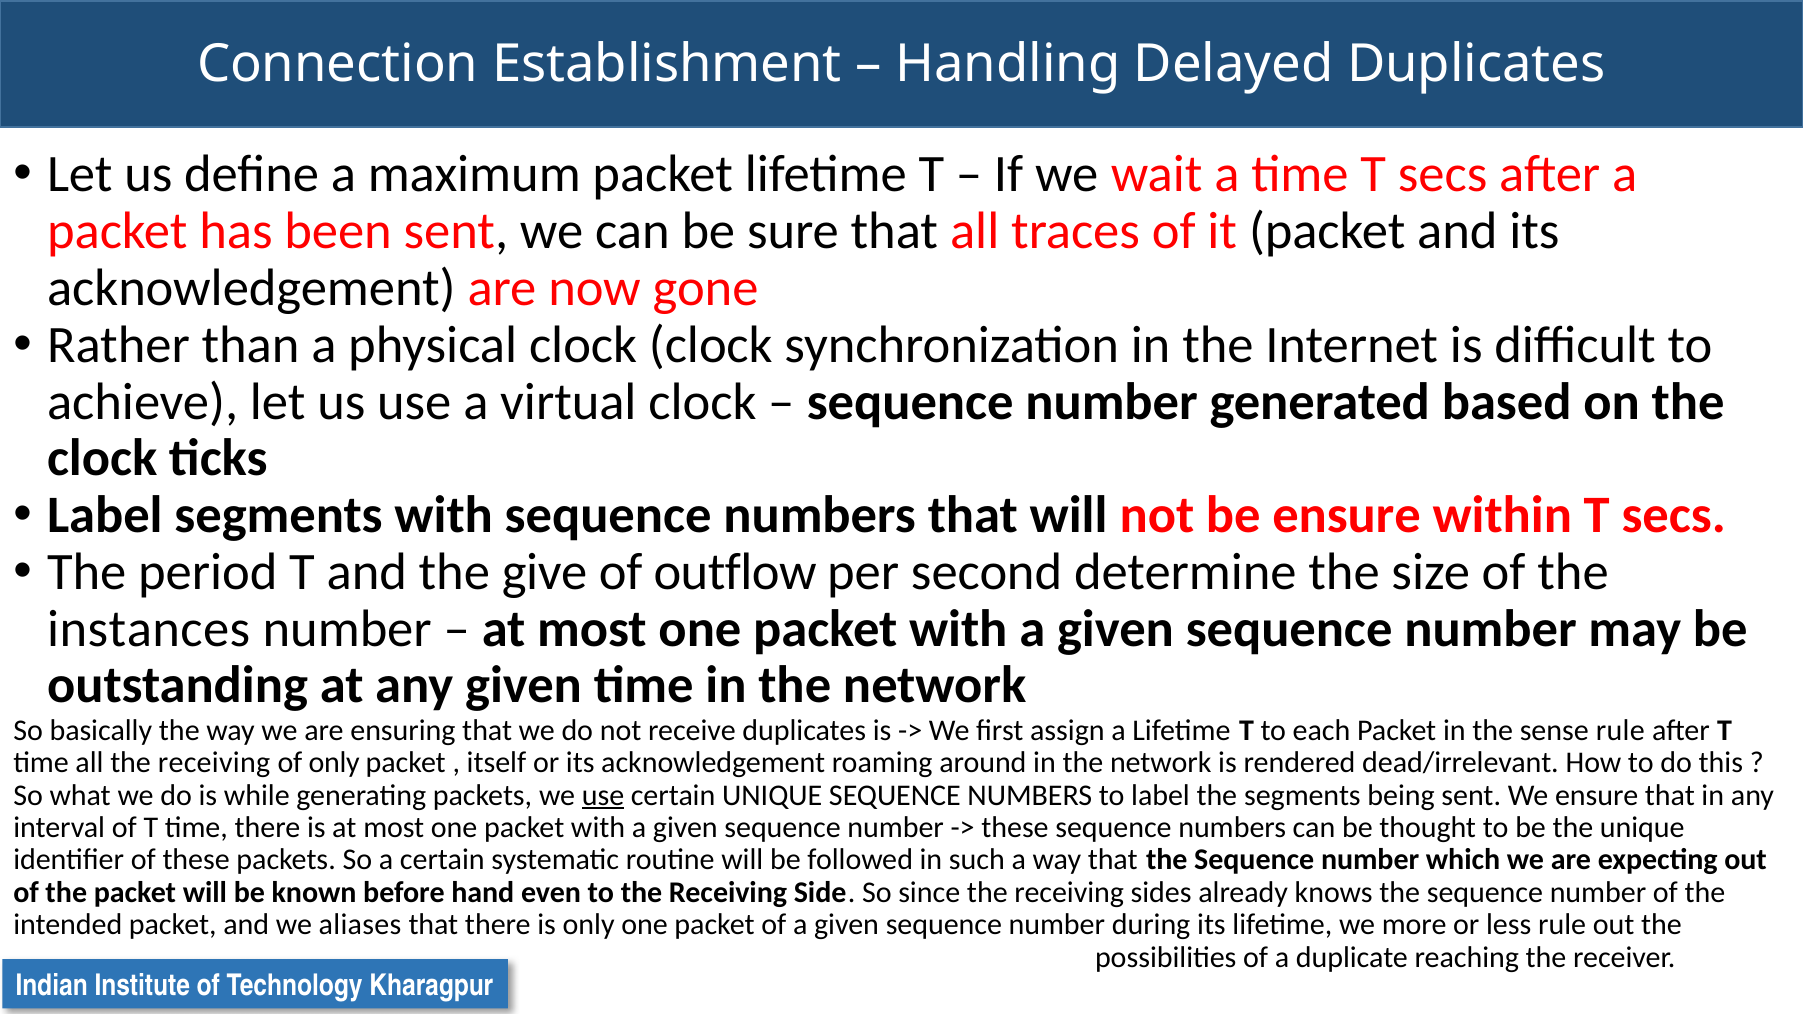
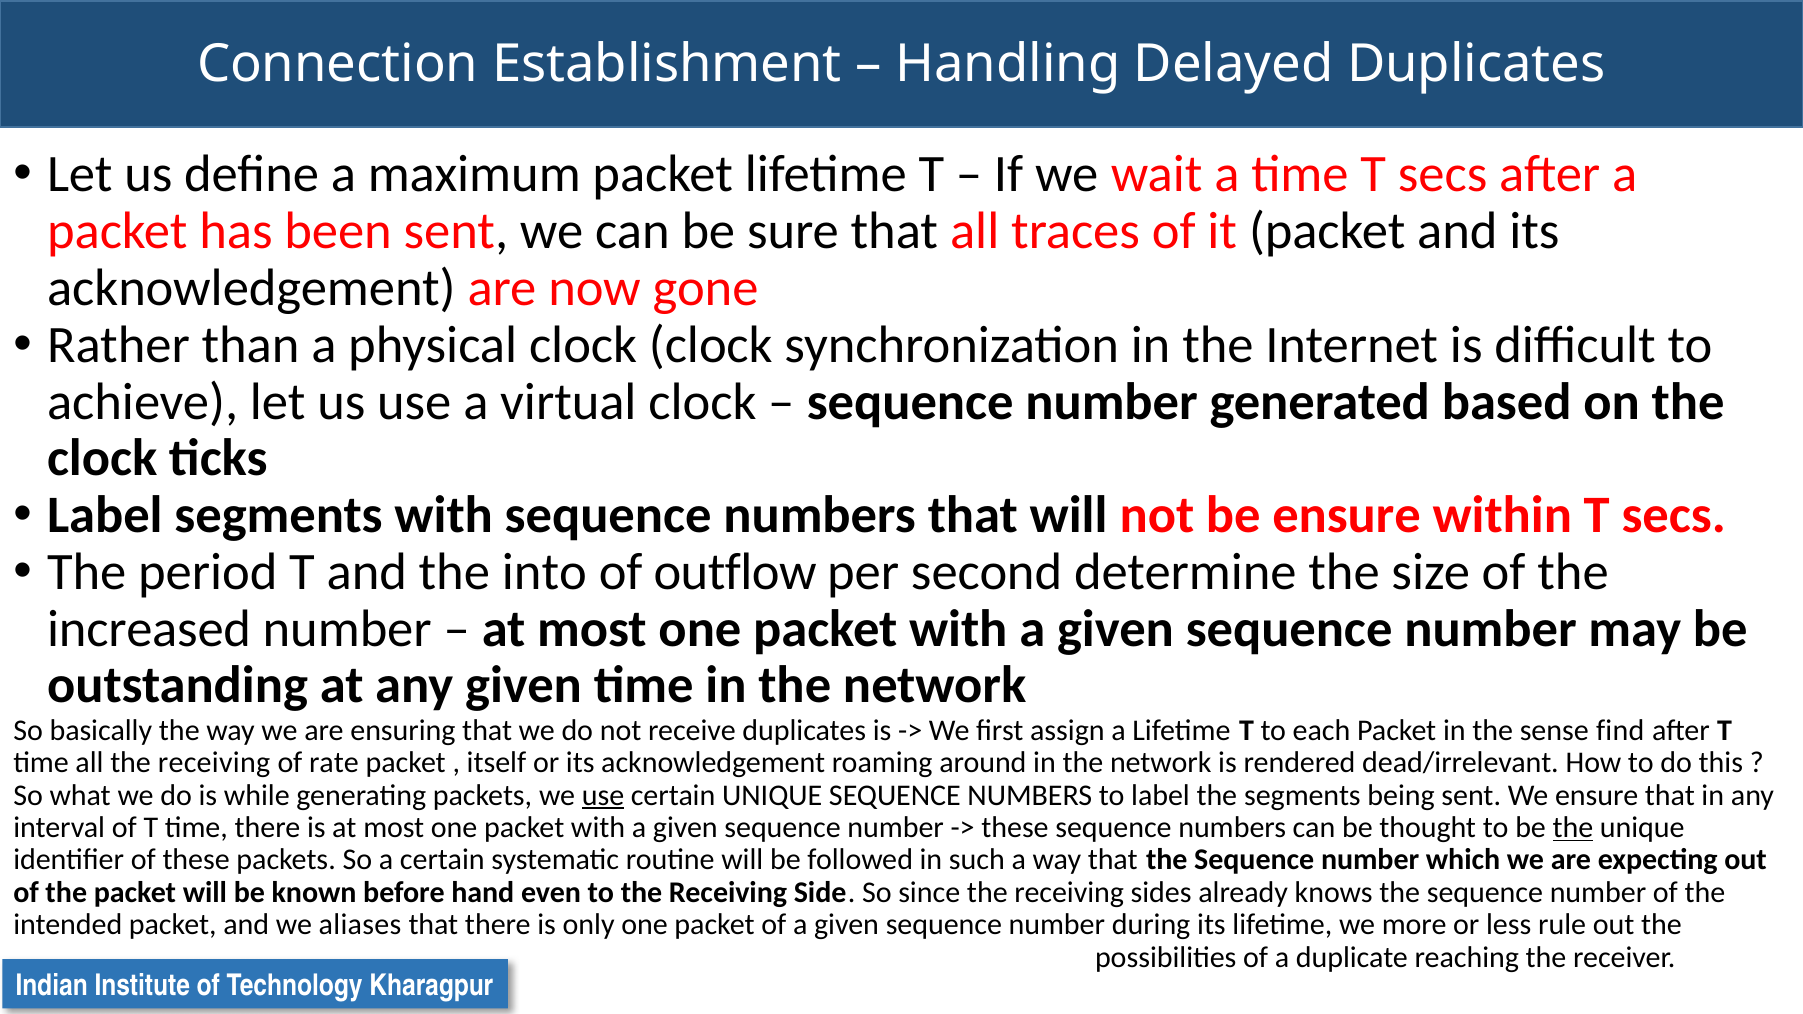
give: give -> into
instances: instances -> increased
sense rule: rule -> find
of only: only -> rate
the at (1573, 828) underline: none -> present
